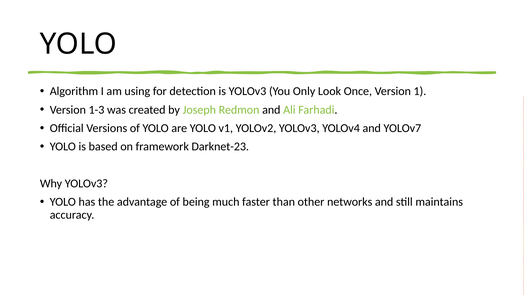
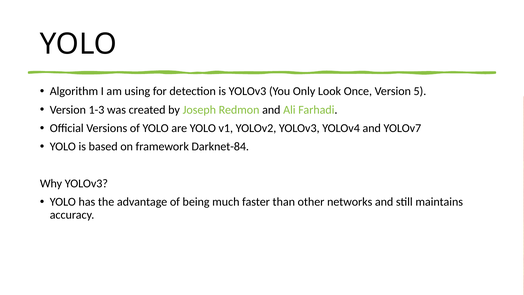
1: 1 -> 5
Darknet-23: Darknet-23 -> Darknet-84
